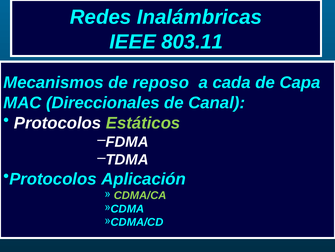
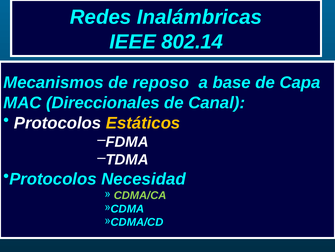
803.11: 803.11 -> 802.14
cada: cada -> base
Estáticos colour: light green -> yellow
Aplicación: Aplicación -> Necesidad
